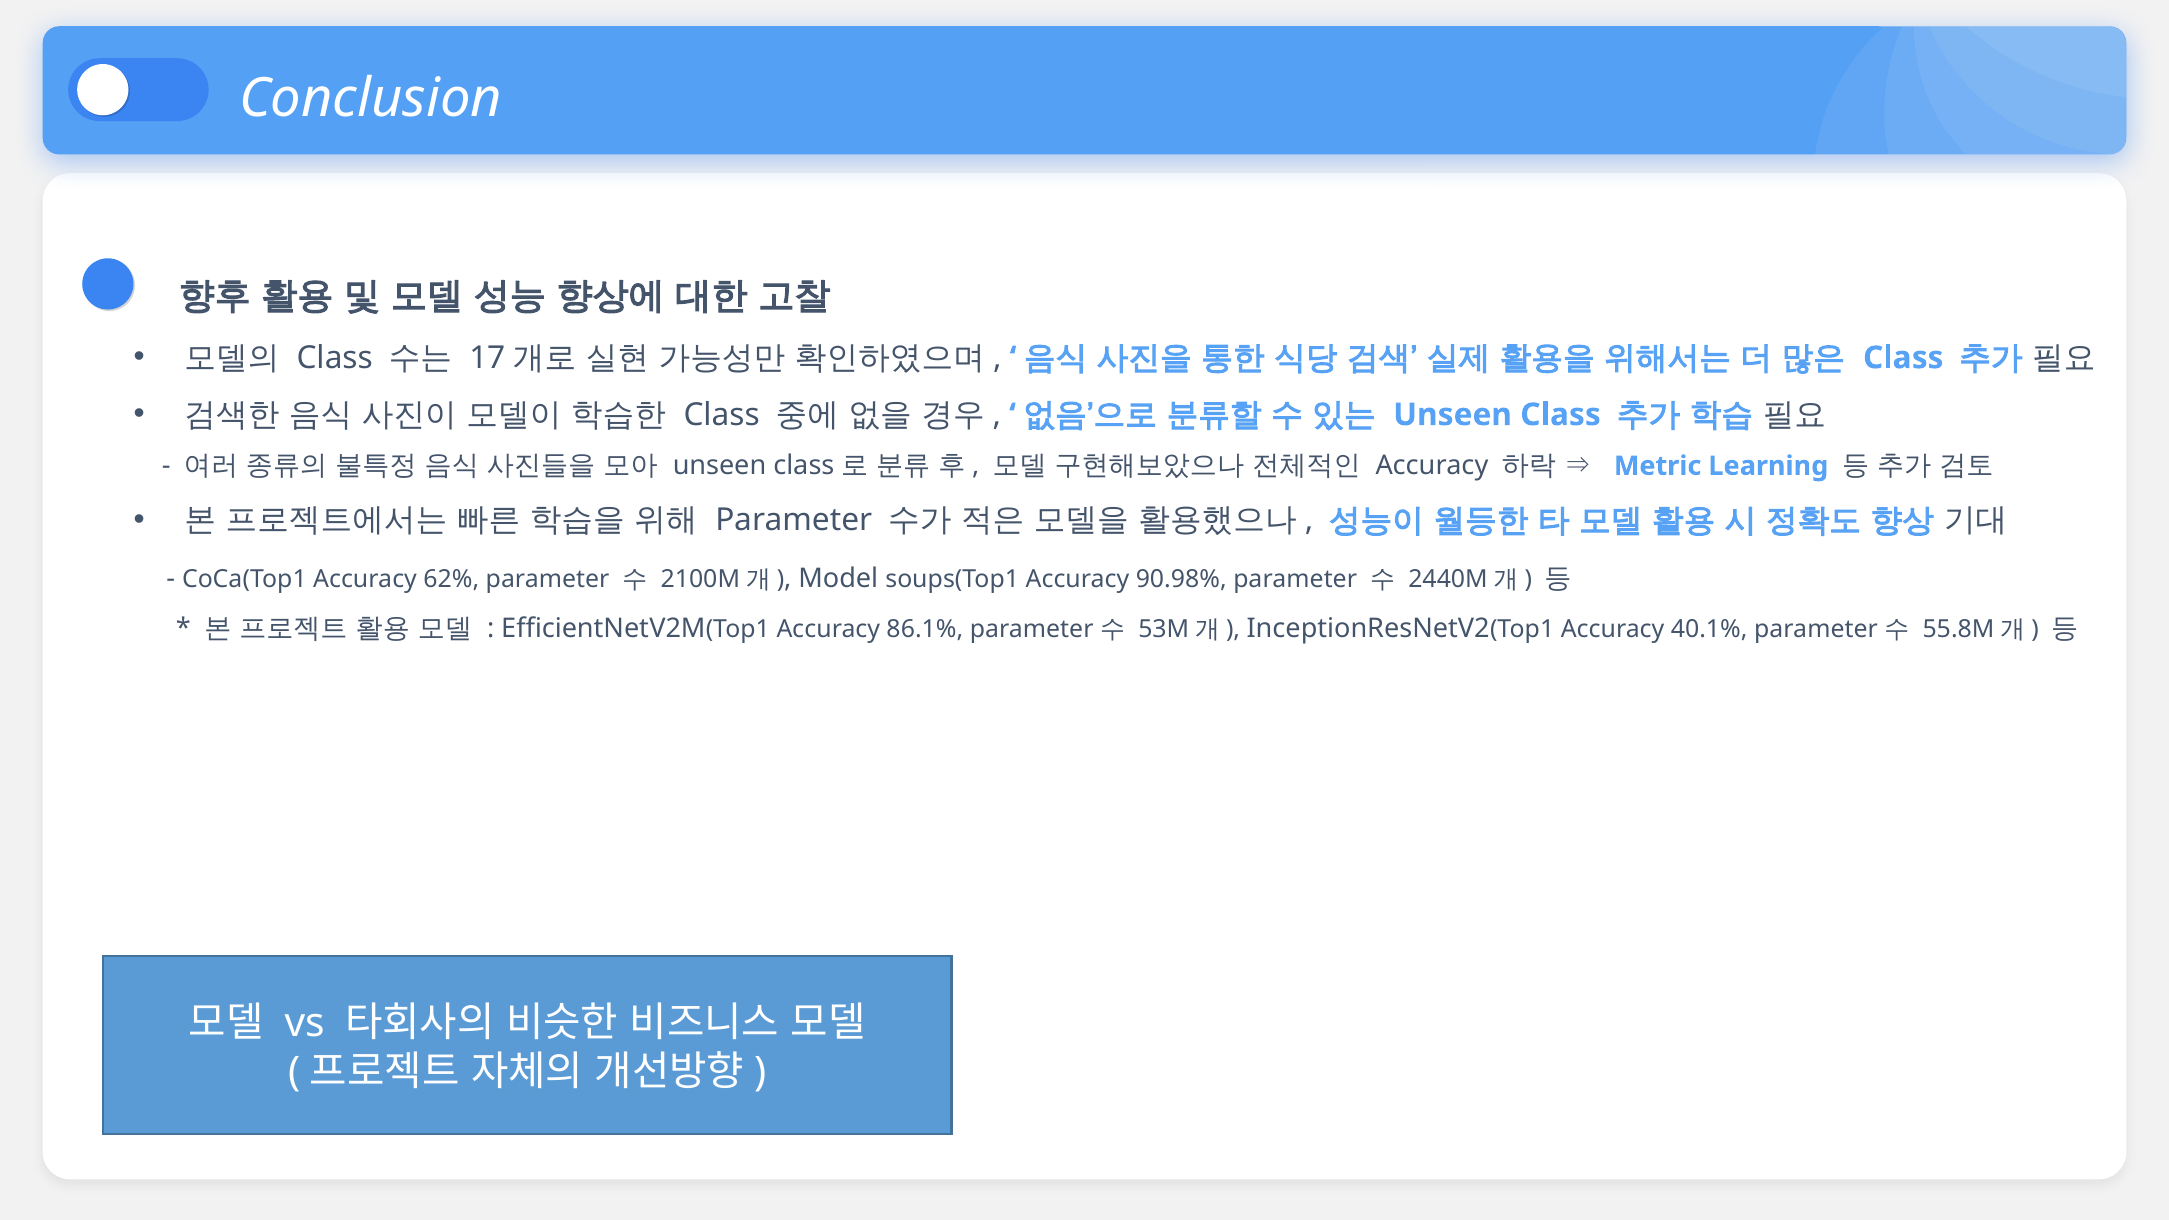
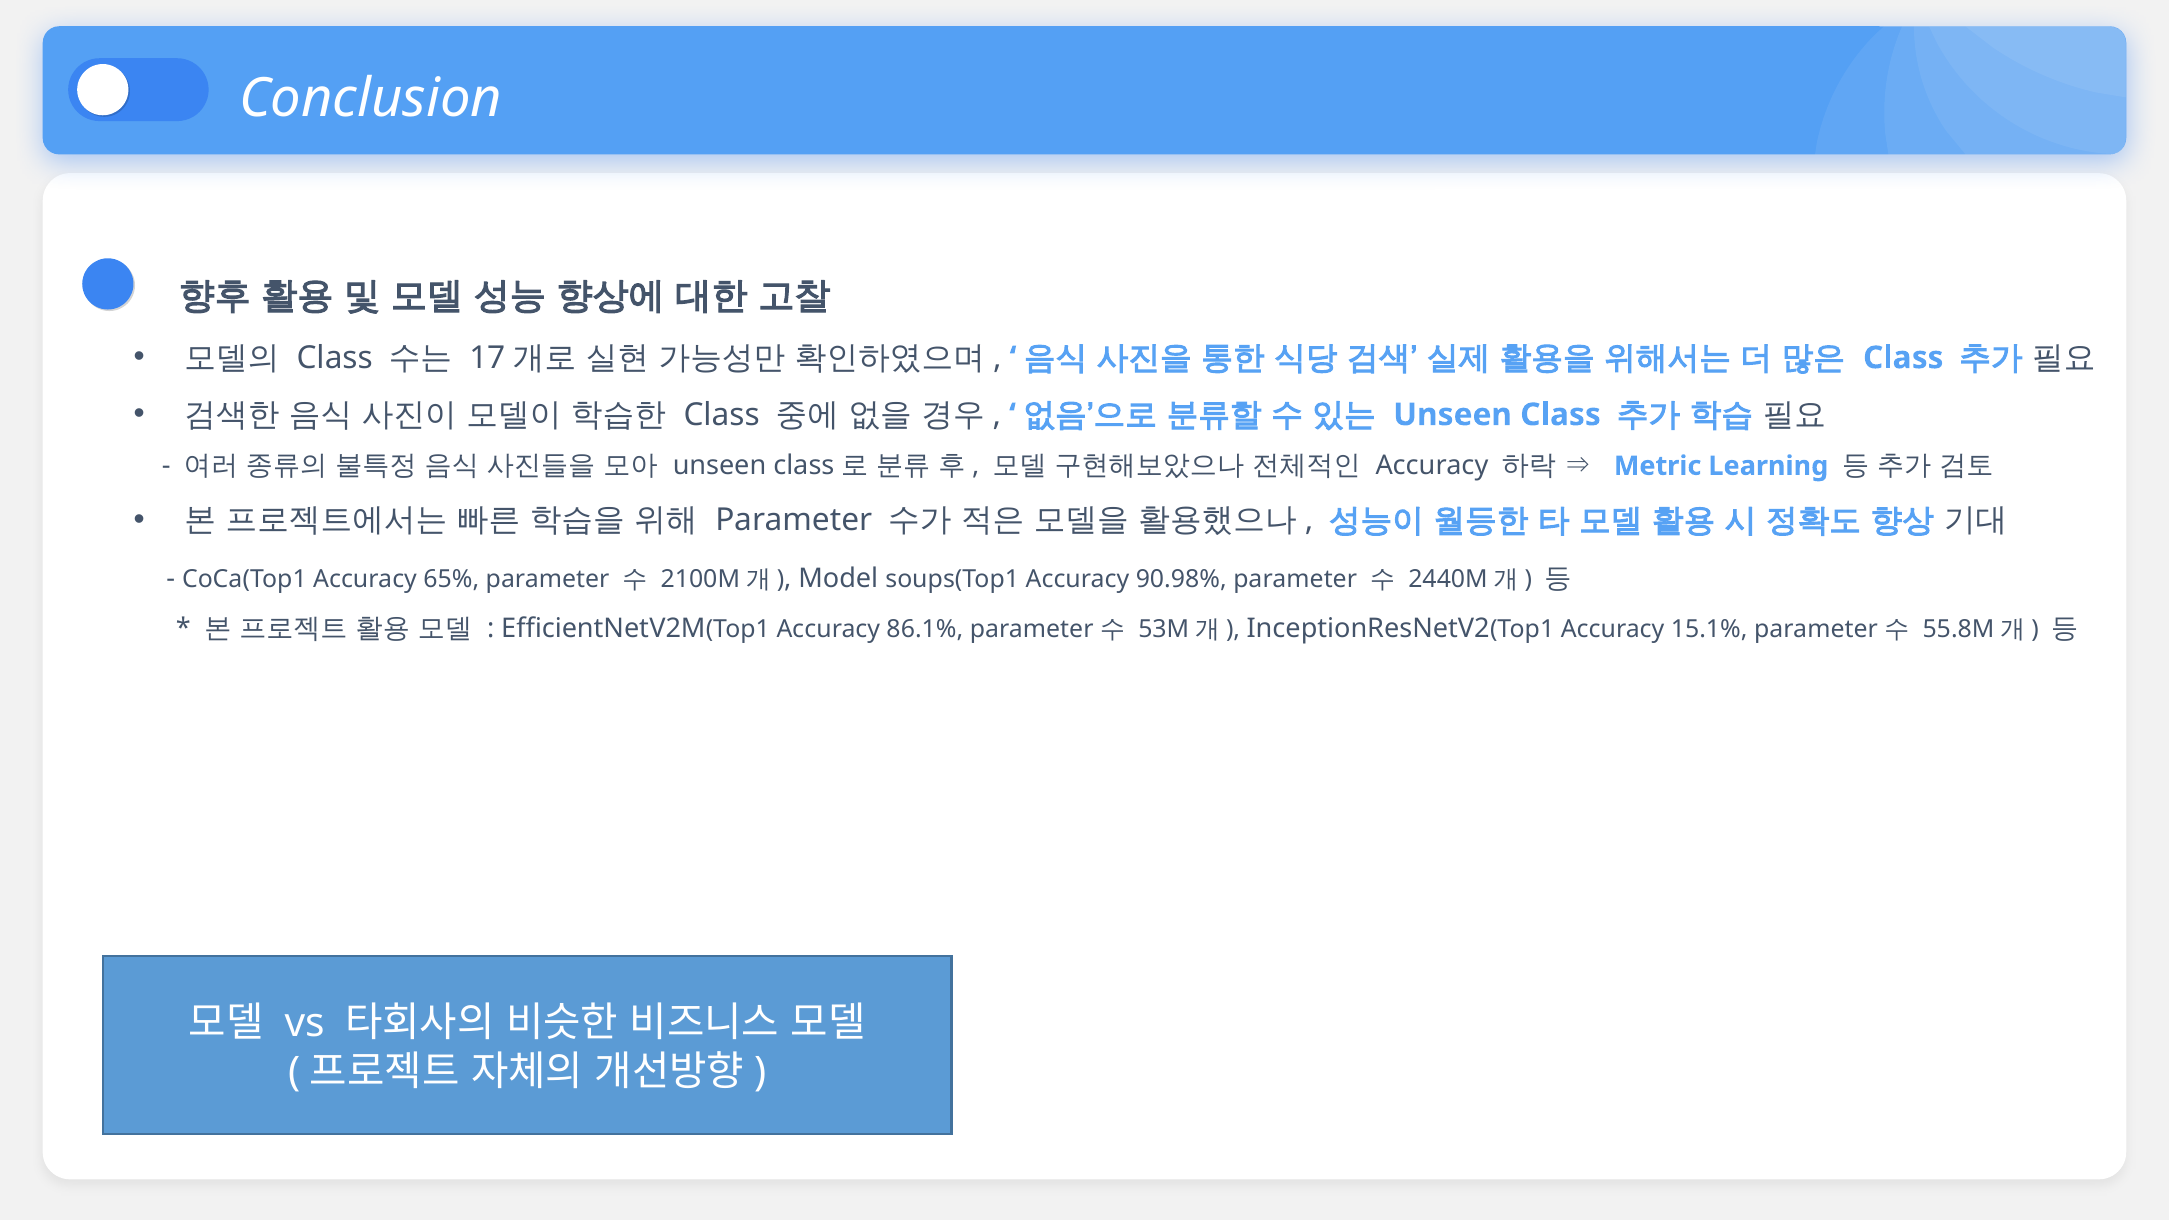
62%: 62% -> 65%
40.1%: 40.1% -> 15.1%
